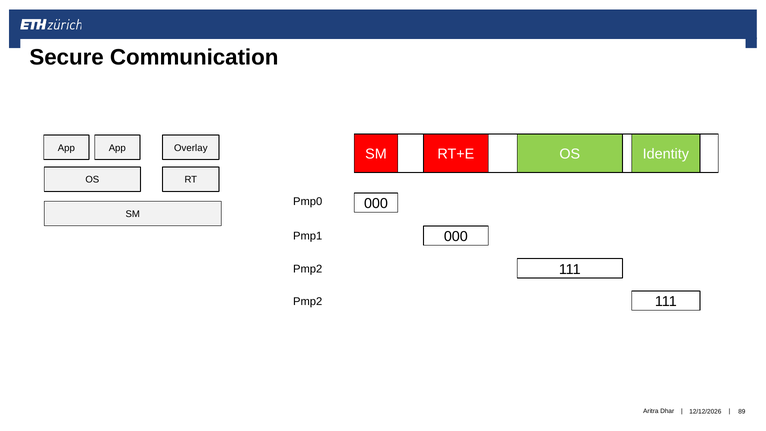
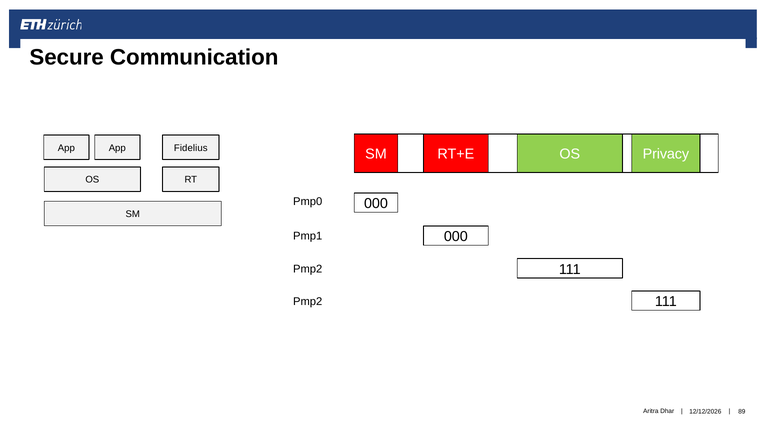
Overlay: Overlay -> Fidelius
Identity: Identity -> Privacy
